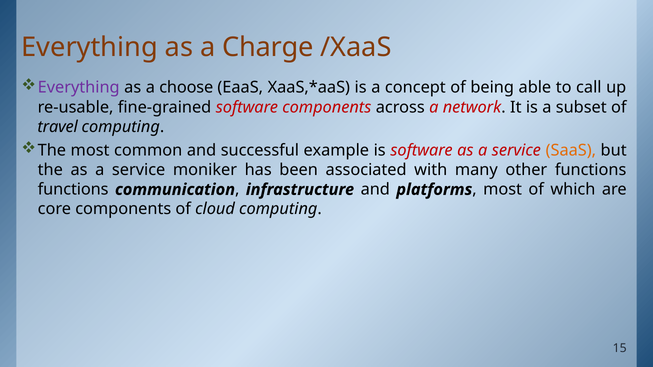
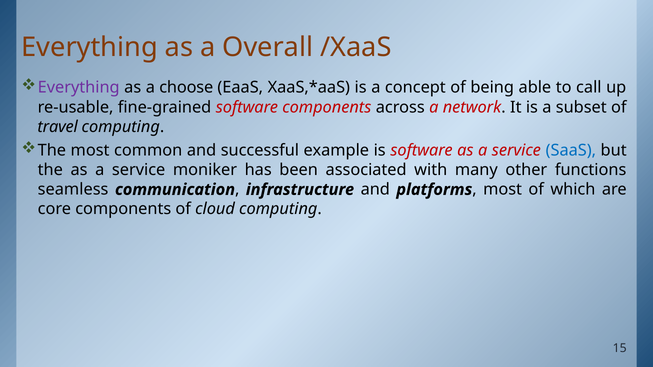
Charge: Charge -> Overall
SaaS colour: orange -> blue
functions at (73, 190): functions -> seamless
